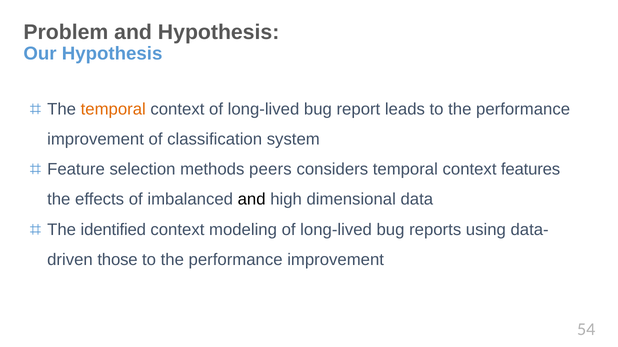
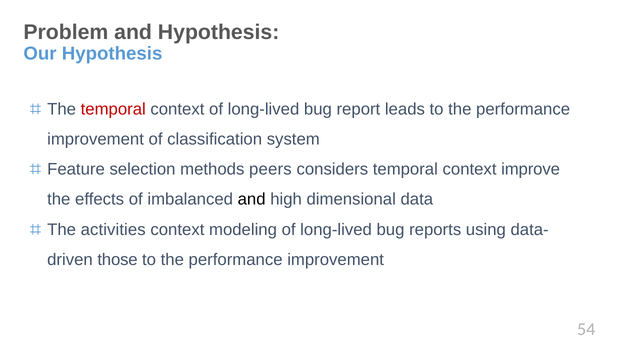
temporal at (113, 109) colour: orange -> red
features: features -> improve
identified: identified -> activities
